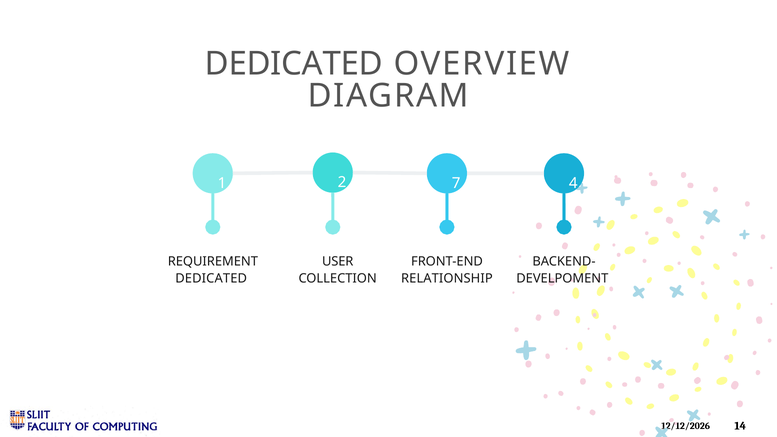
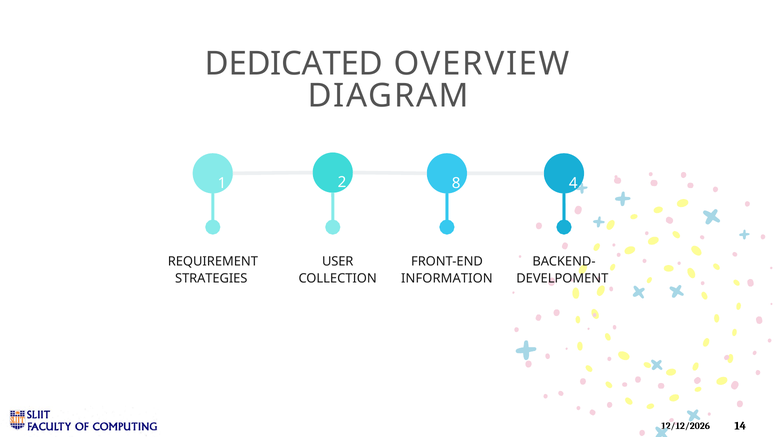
7: 7 -> 8
DEDICATED at (211, 278): DEDICATED -> STRATEGIES
RELATIONSHIP: RELATIONSHIP -> INFORMATION
